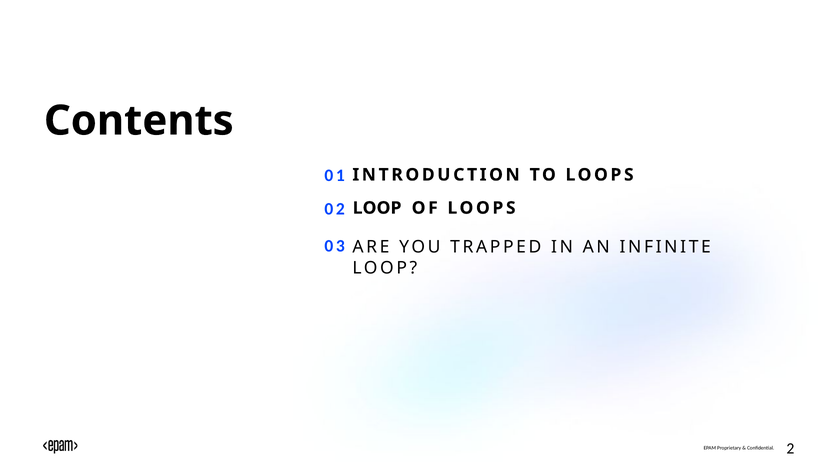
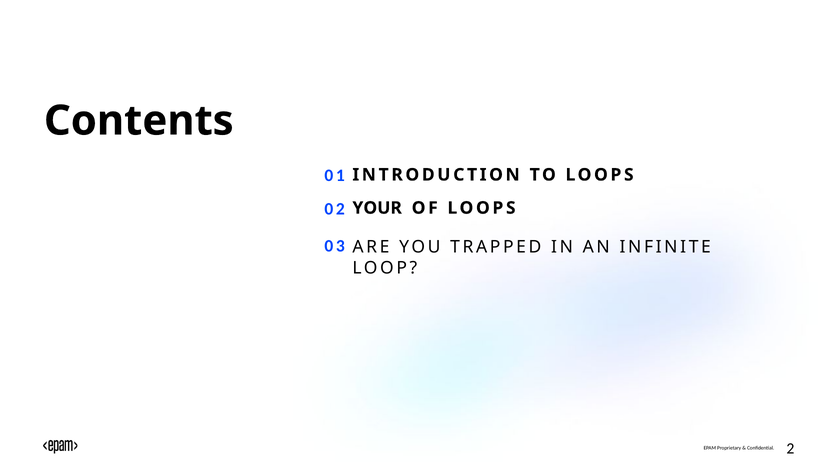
02 LOOP: LOOP -> YOUR
